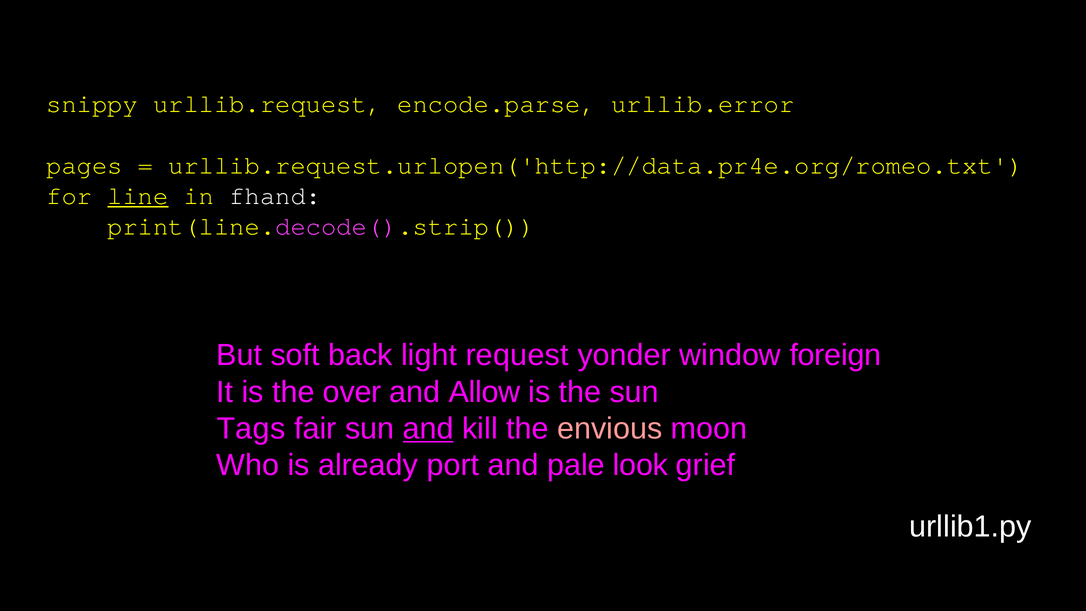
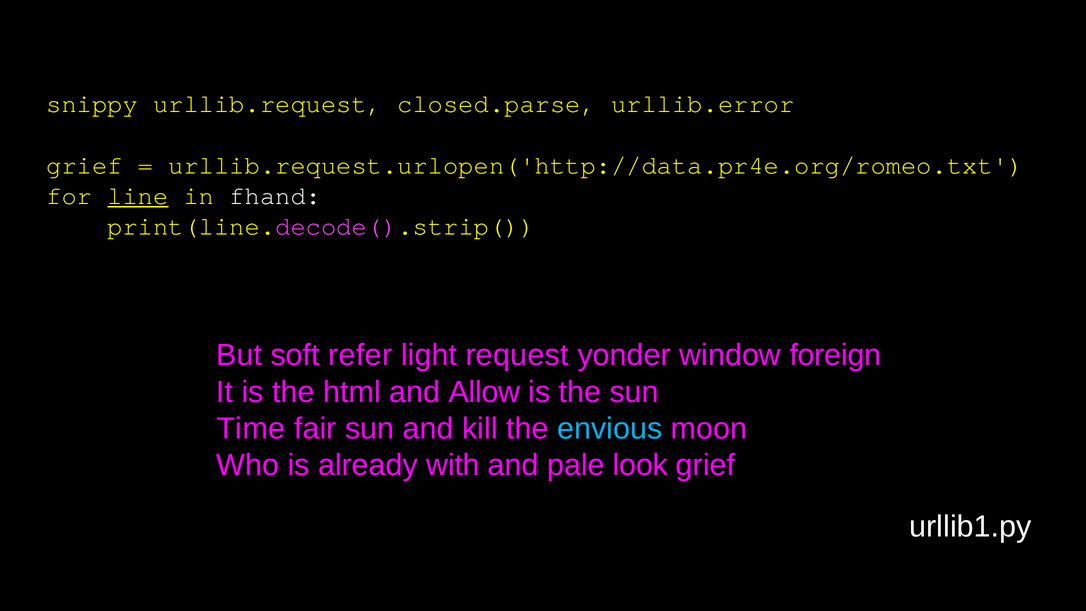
encode.parse: encode.parse -> closed.parse
pages at (84, 165): pages -> grief
back: back -> refer
over: over -> html
Tags: Tags -> Time
and at (428, 428) underline: present -> none
envious colour: pink -> light blue
port: port -> with
